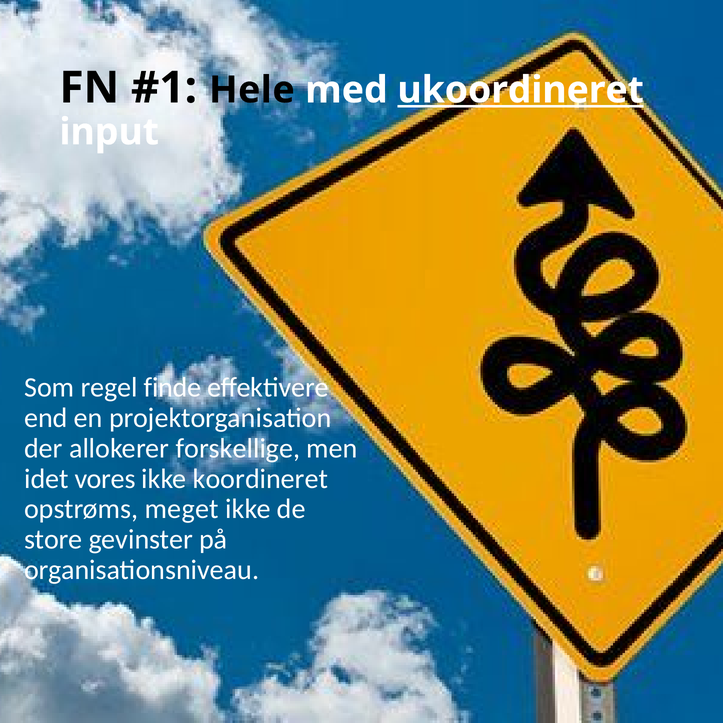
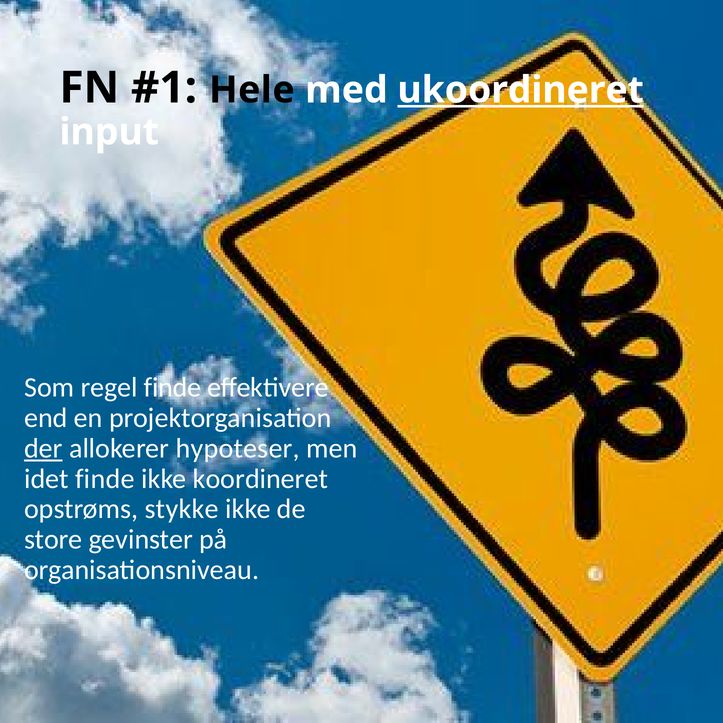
der underline: none -> present
forskellige: forskellige -> hypoteser
idet vores: vores -> finde
meget: meget -> stykke
